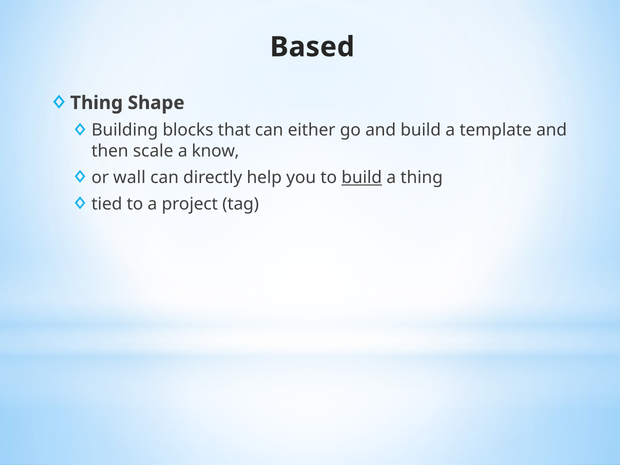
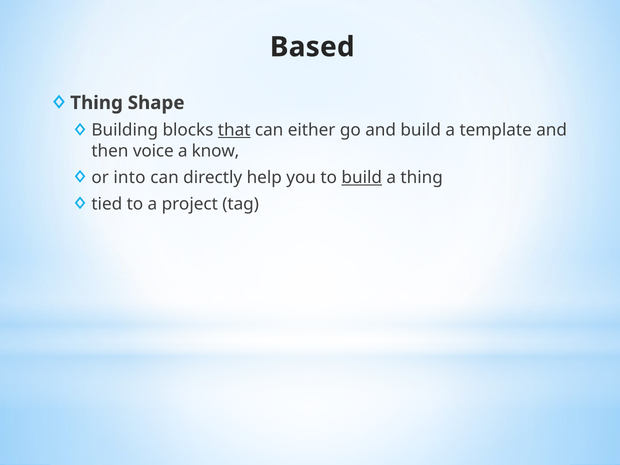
that underline: none -> present
scale: scale -> voice
wall: wall -> into
